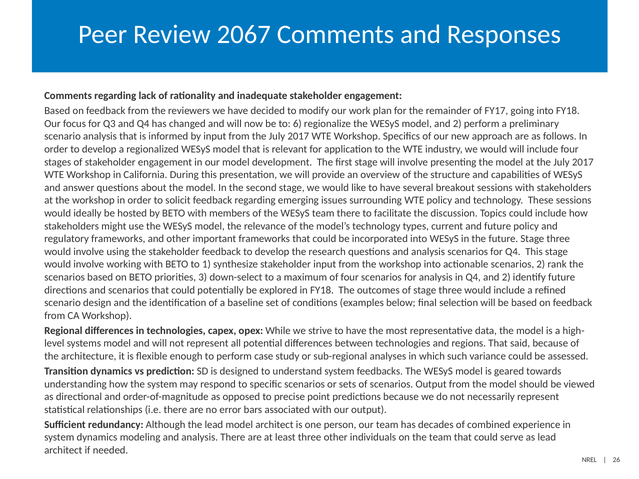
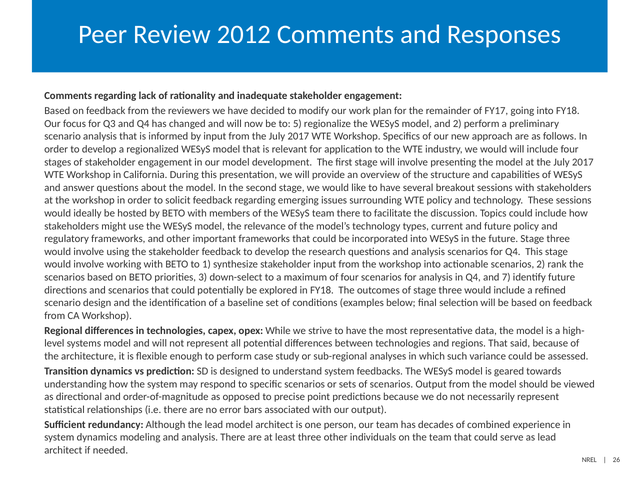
2067: 2067 -> 2012
6: 6 -> 5
Q4 and 2: 2 -> 7
